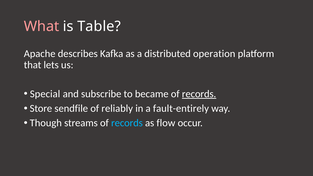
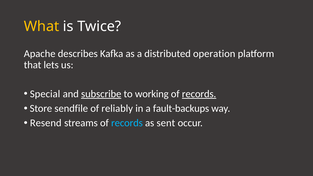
What colour: pink -> yellow
Table: Table -> Twice
subscribe underline: none -> present
became: became -> working
fault-entirely: fault-entirely -> fault-backups
Though: Though -> Resend
flow: flow -> sent
